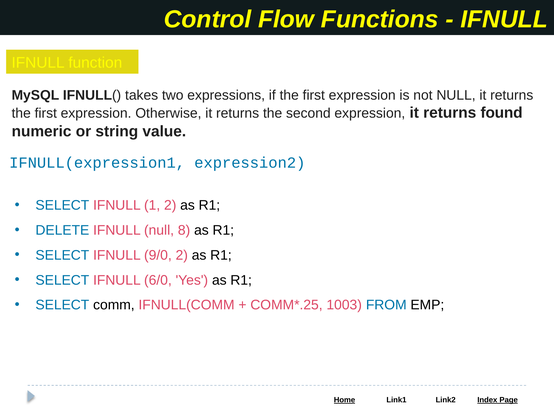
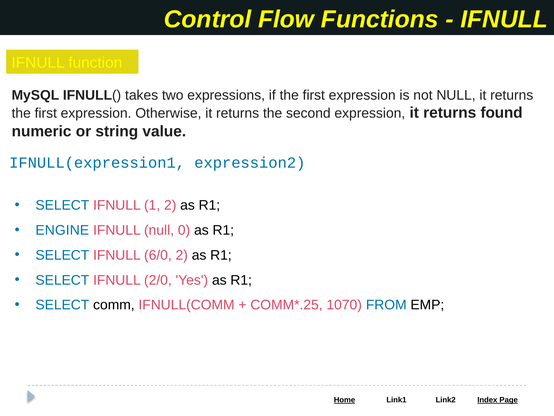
DELETE: DELETE -> ENGINE
8: 8 -> 0
9/0: 9/0 -> 6/0
6/0: 6/0 -> 2/0
1003: 1003 -> 1070
